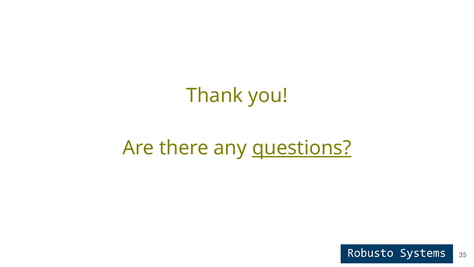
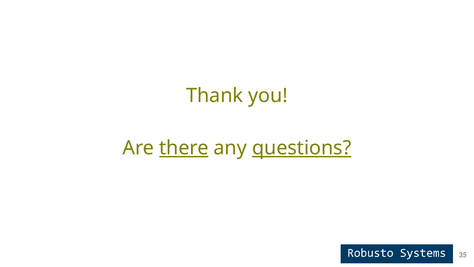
there underline: none -> present
